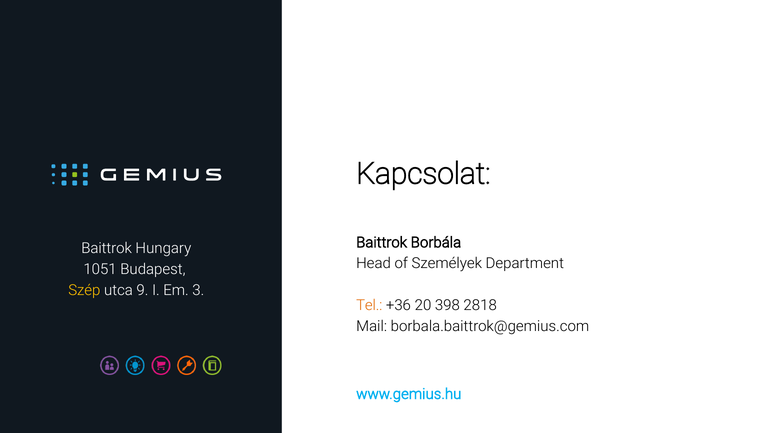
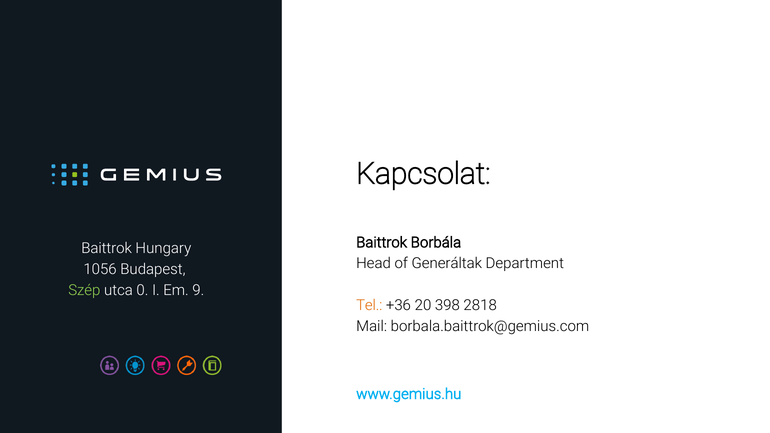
Személyek: Személyek -> Generáltak
1051: 1051 -> 1056
Szép colour: yellow -> light green
9: 9 -> 0
3: 3 -> 9
